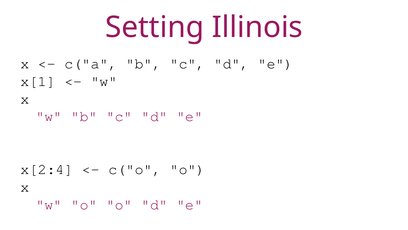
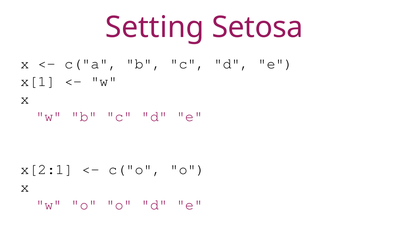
Illinois: Illinois -> Setosa
x[2:4: x[2:4 -> x[2:1
